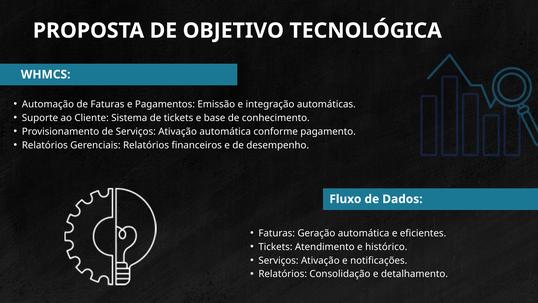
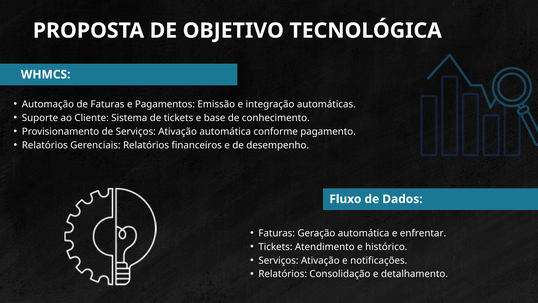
eficientes: eficientes -> enfrentar
